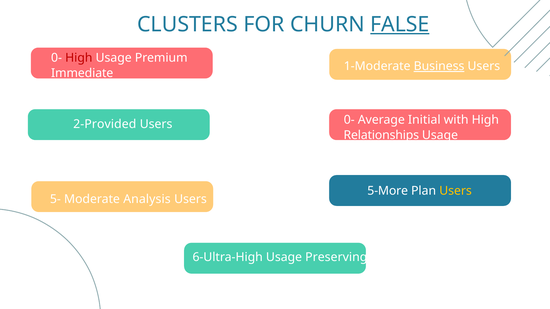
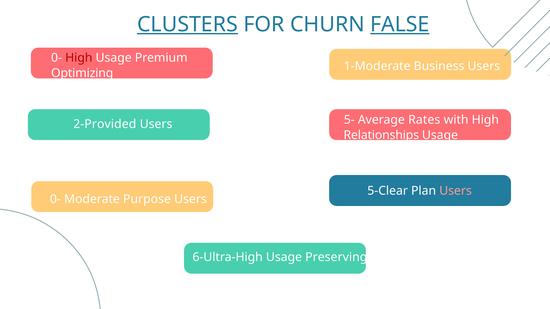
CLUSTERS underline: none -> present
Business underline: present -> none
Immediate: Immediate -> Optimizing
Users 0-: 0- -> 5-
Initial: Initial -> Rates
5-More: 5-More -> 5-Clear
Users at (456, 191) colour: yellow -> pink
5- at (55, 199): 5- -> 0-
Analysis: Analysis -> Purpose
